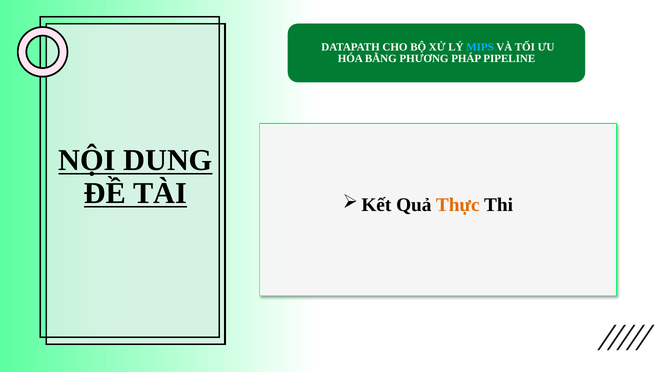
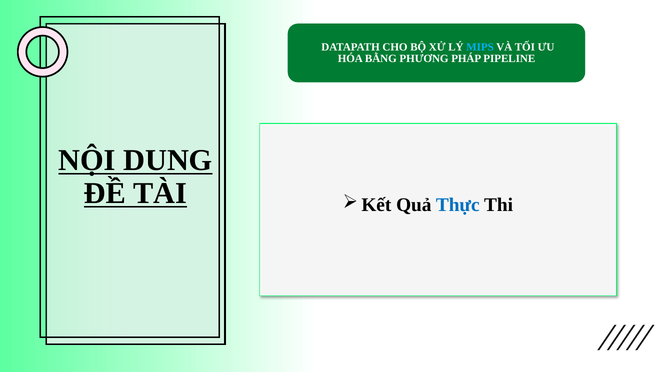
Thực colour: orange -> blue
